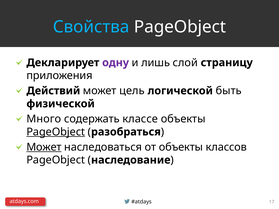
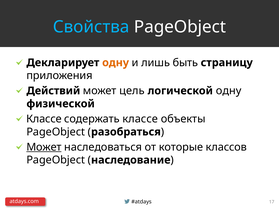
одну at (116, 63) colour: purple -> orange
слой: слой -> быть
логической быть: быть -> одну
Много at (44, 119): Много -> Классе
PageObject at (56, 132) underline: present -> none
от объекты: объекты -> которые
